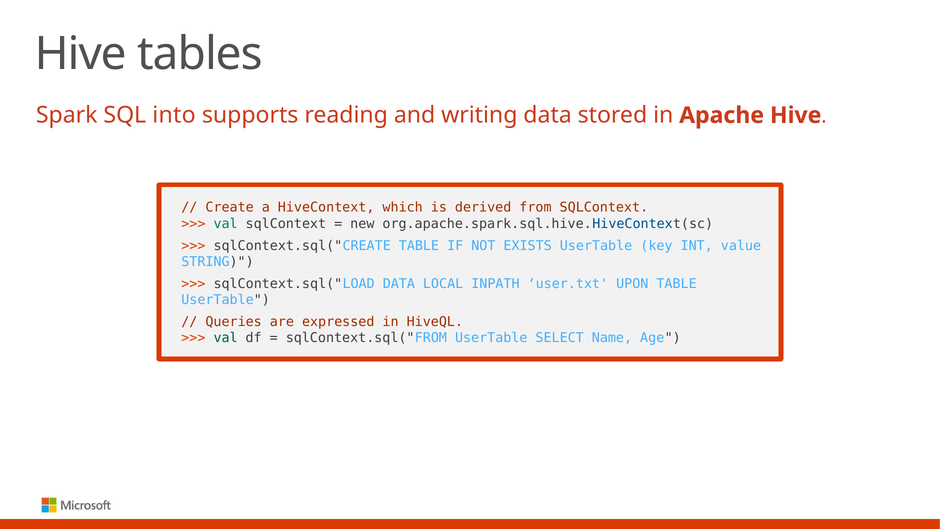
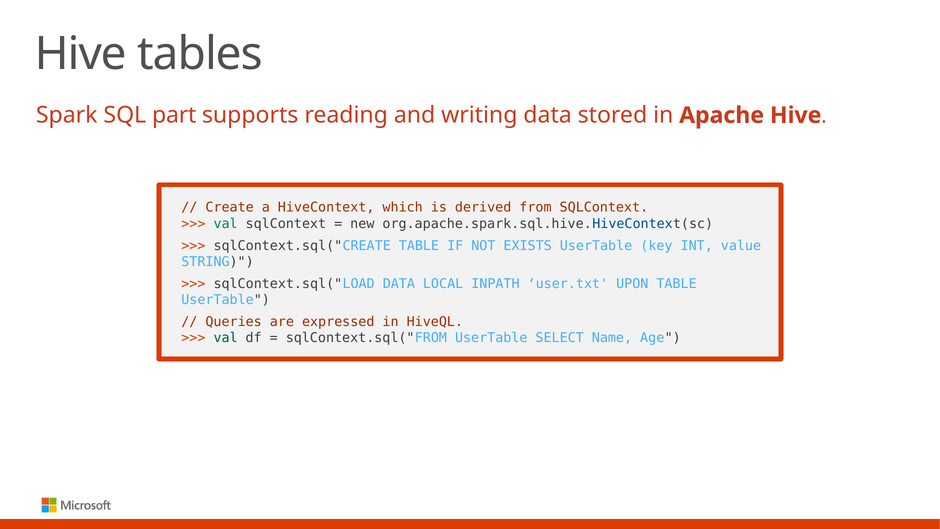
into: into -> part
